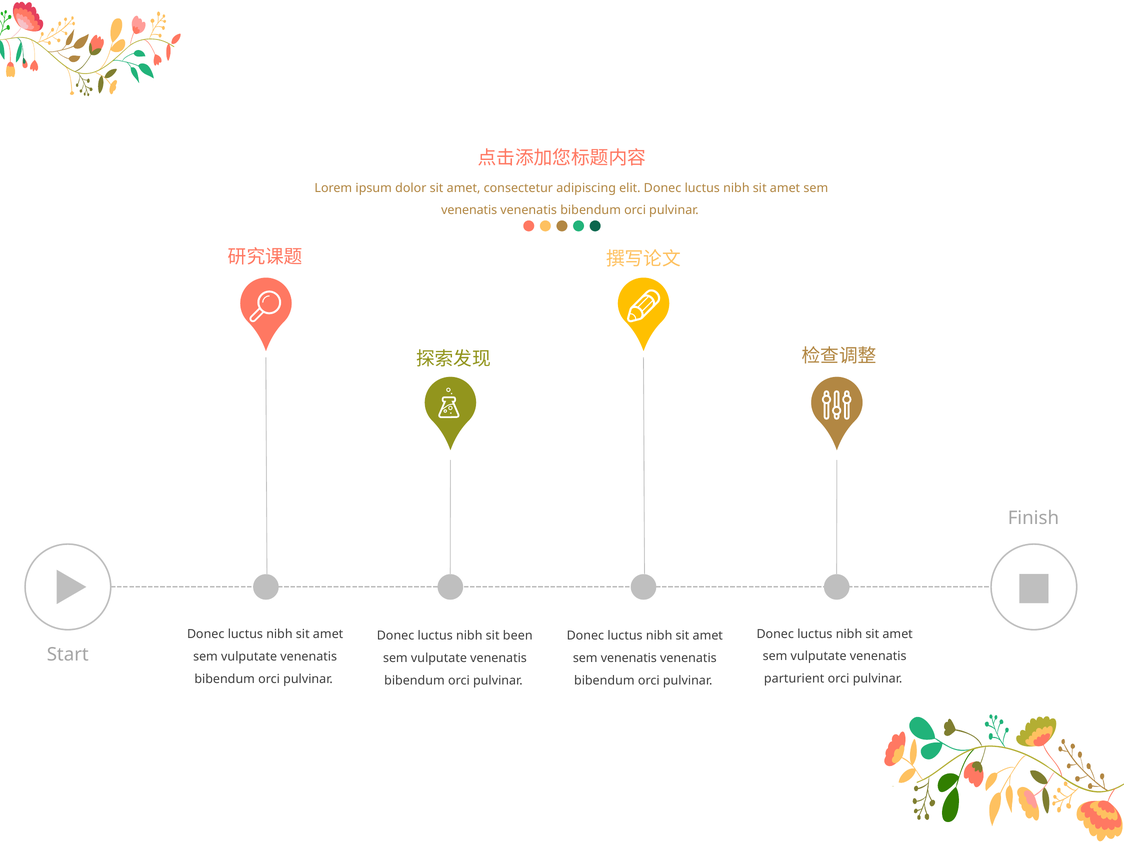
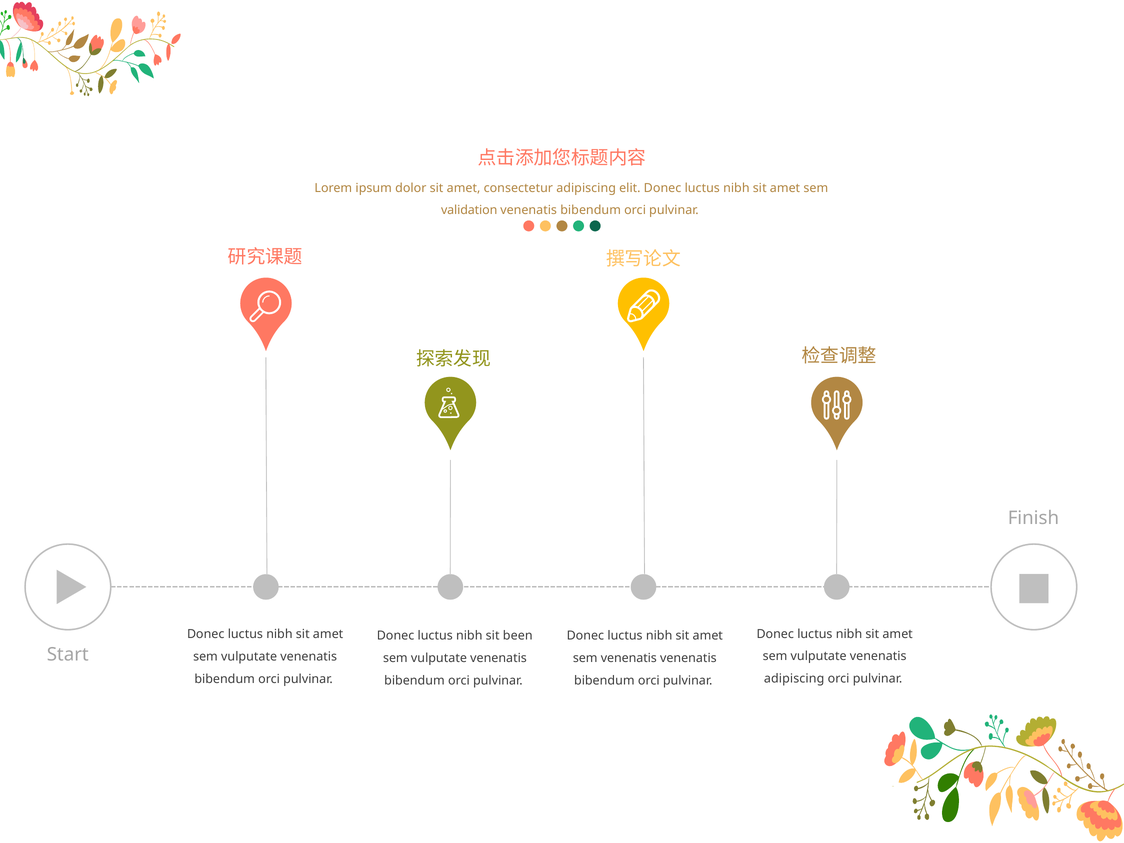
venenatis at (469, 210): venenatis -> validation
parturient at (794, 679): parturient -> adipiscing
